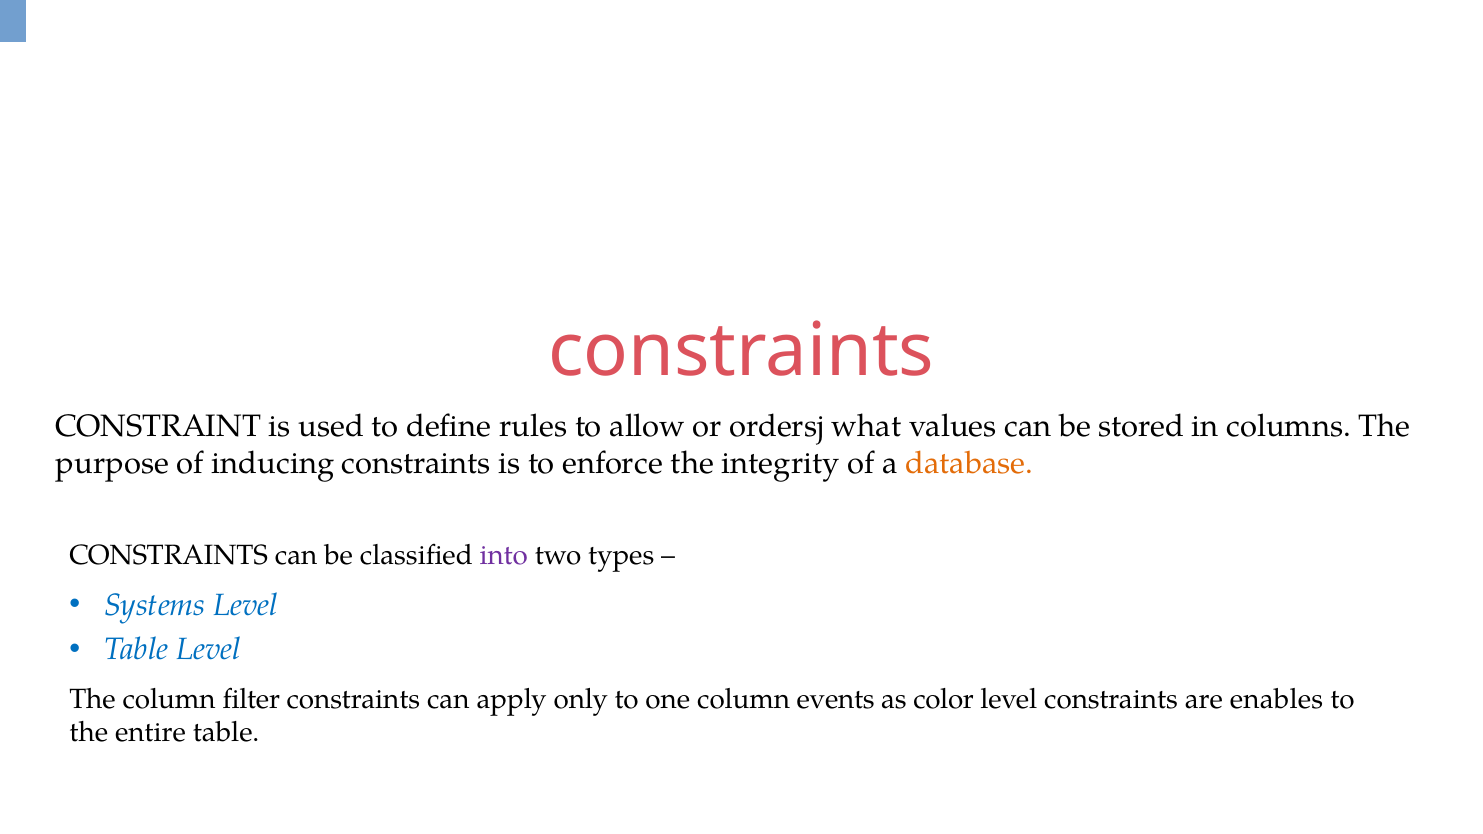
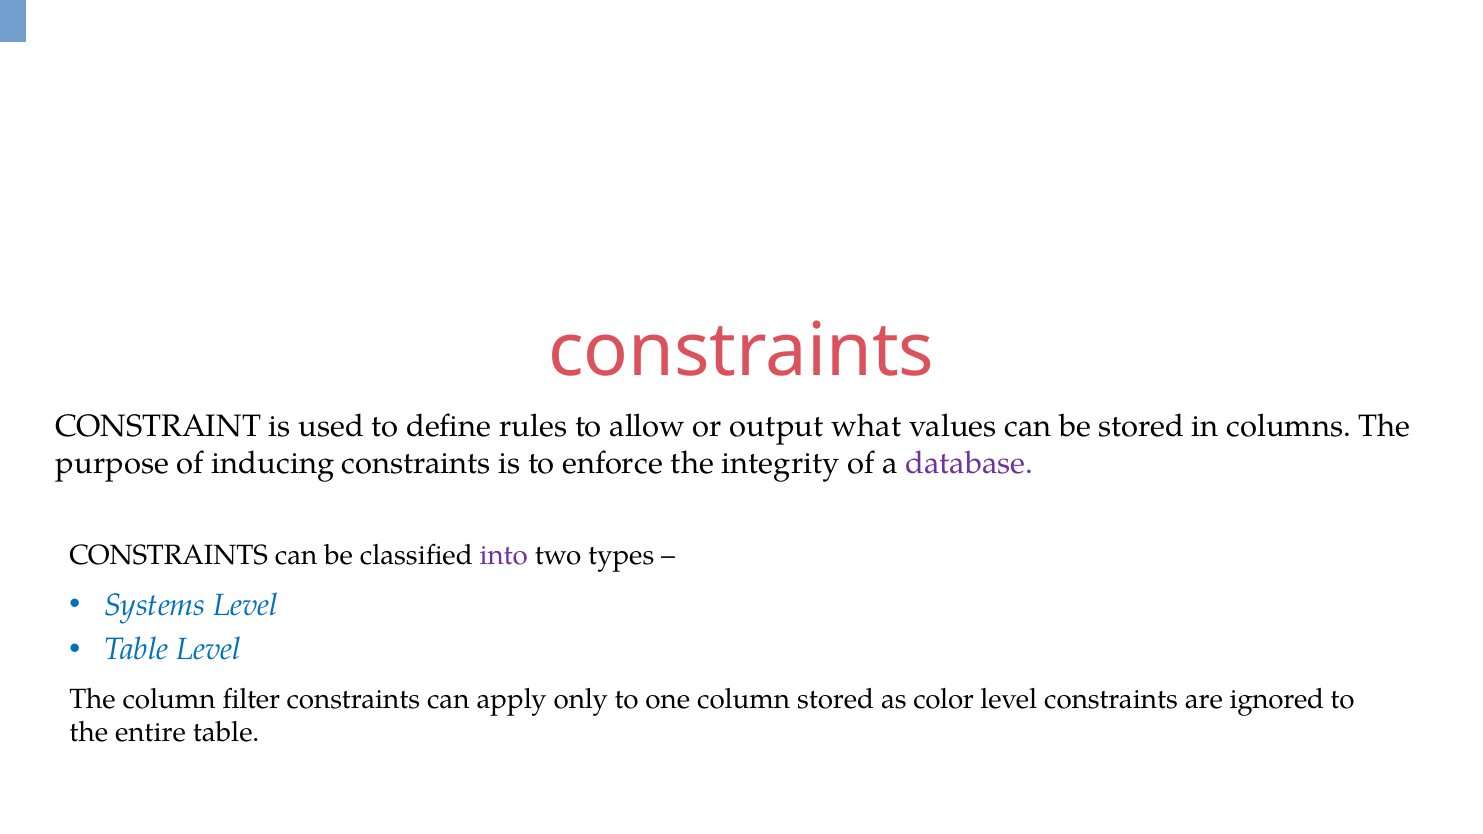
ordersj: ordersj -> output
database colour: orange -> purple
column events: events -> stored
enables: enables -> ignored
